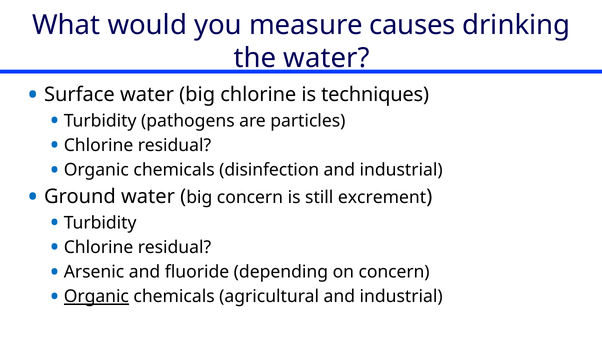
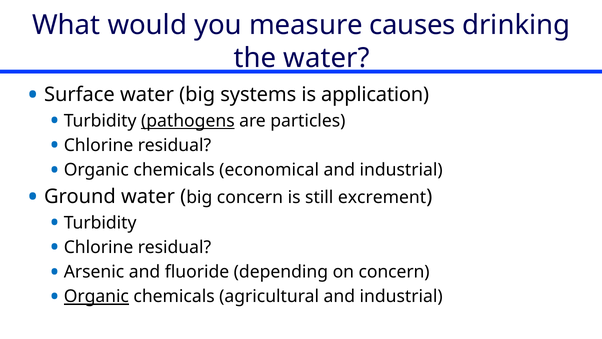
big chlorine: chlorine -> systems
techniques: techniques -> application
pathogens underline: none -> present
disinfection: disinfection -> economical
